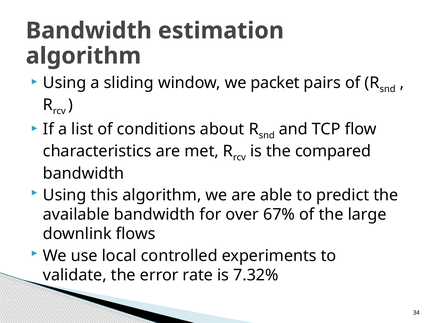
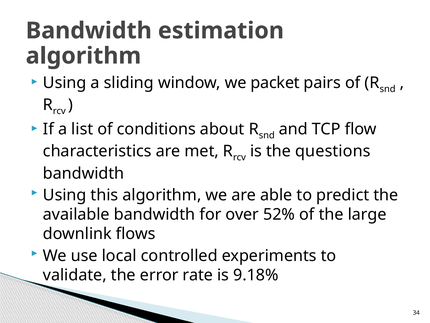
compared: compared -> questions
67%: 67% -> 52%
7.32%: 7.32% -> 9.18%
